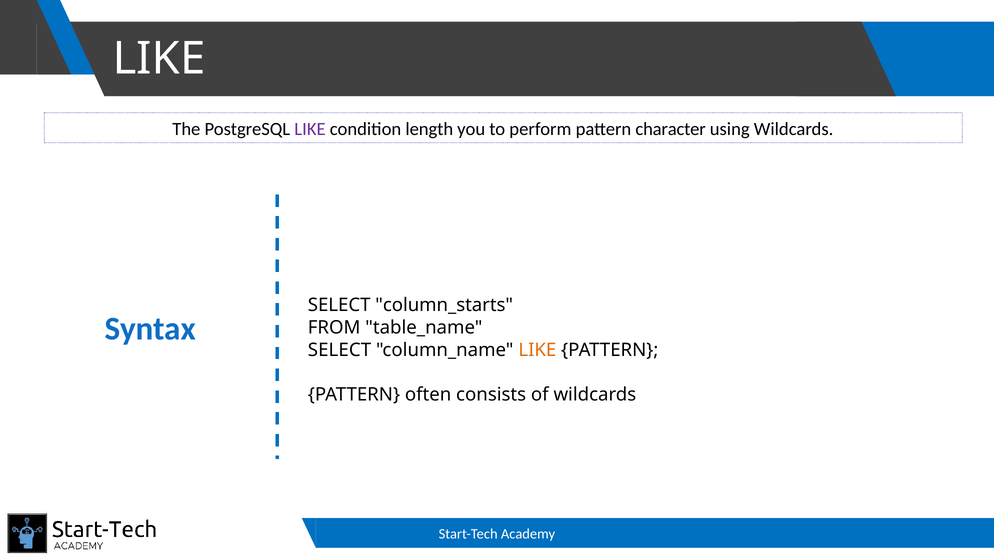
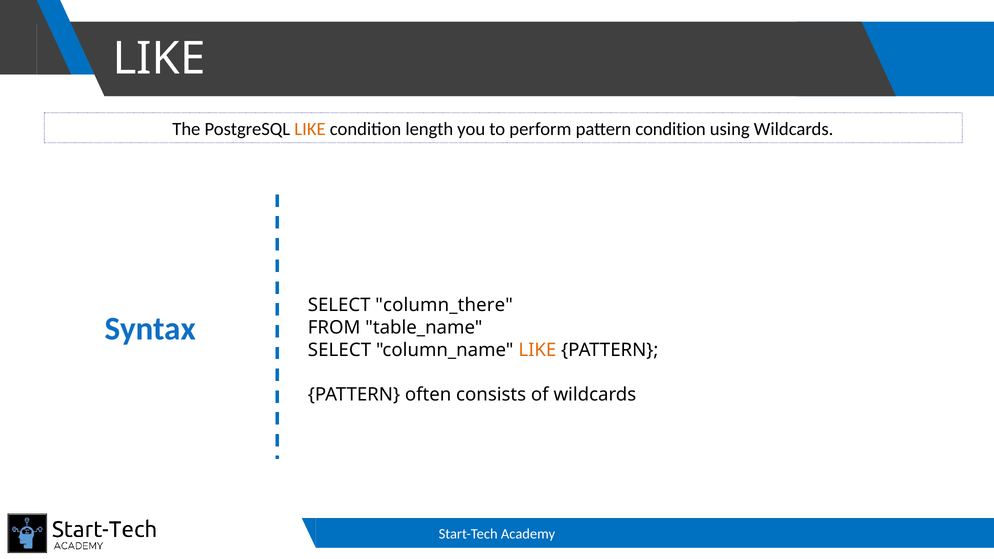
LIKE at (310, 129) colour: purple -> orange
pattern character: character -> condition
column_starts: column_starts -> column_there
